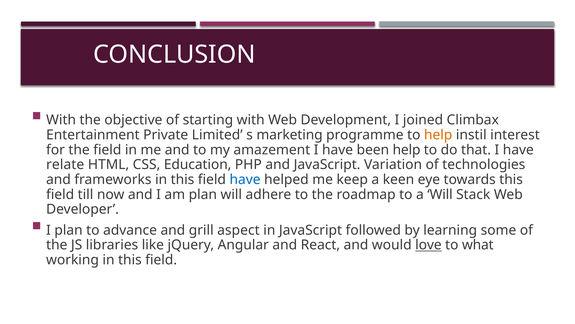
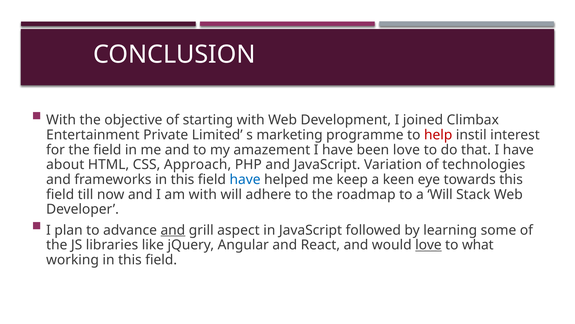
help at (438, 135) colour: orange -> red
been help: help -> love
relate: relate -> about
Education: Education -> Approach
am plan: plan -> with
and at (173, 230) underline: none -> present
